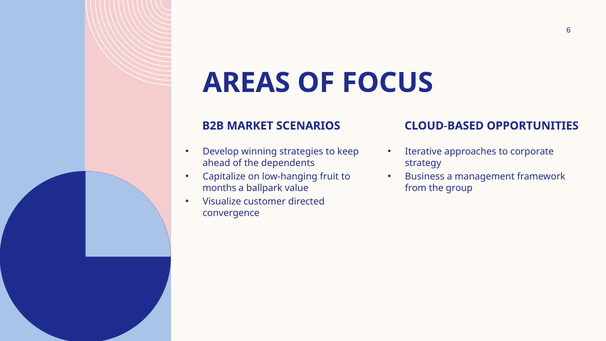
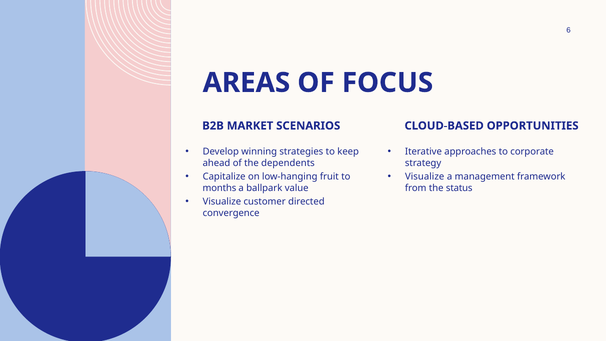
Business at (425, 177): Business -> Visualize
group: group -> status
